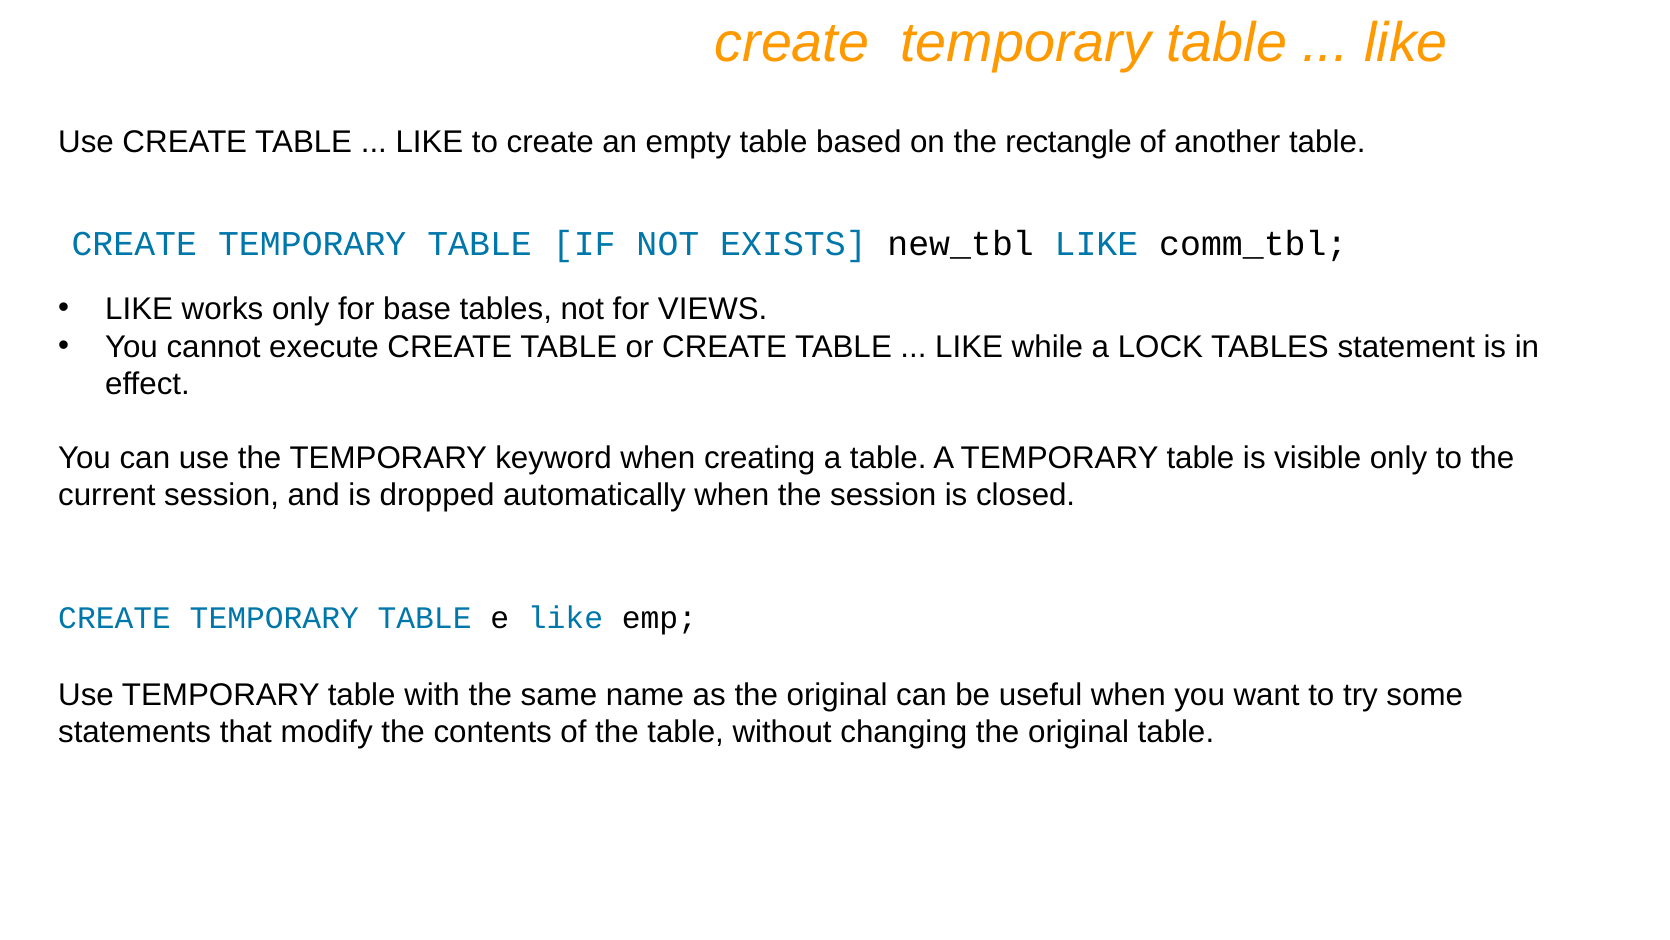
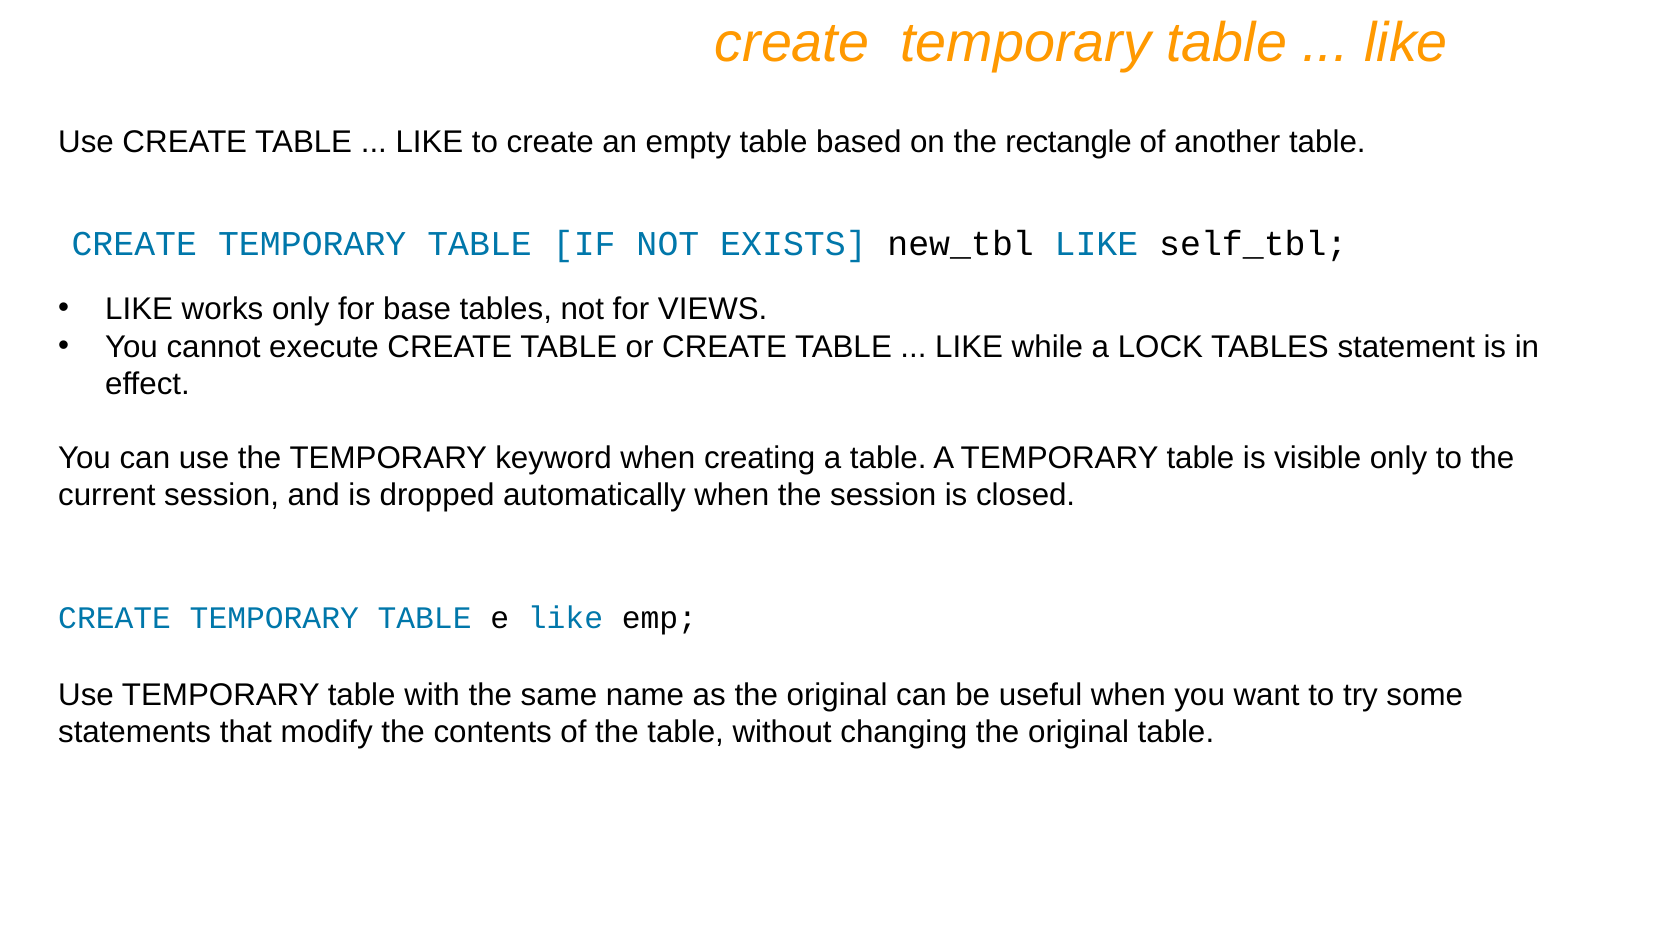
comm_tbl: comm_tbl -> self_tbl
